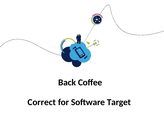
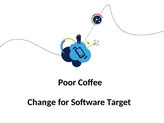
Back: Back -> Poor
Correct: Correct -> Change
